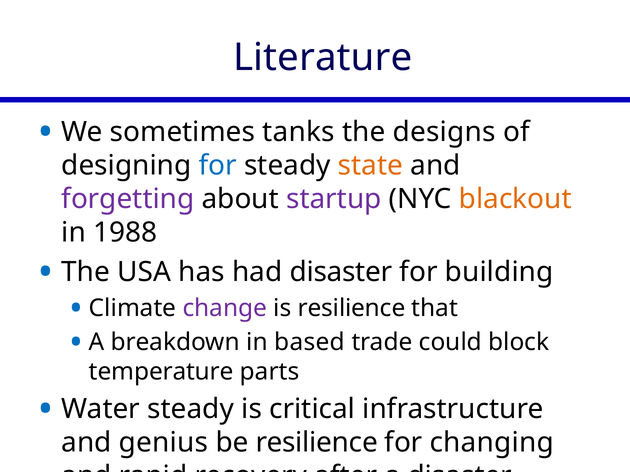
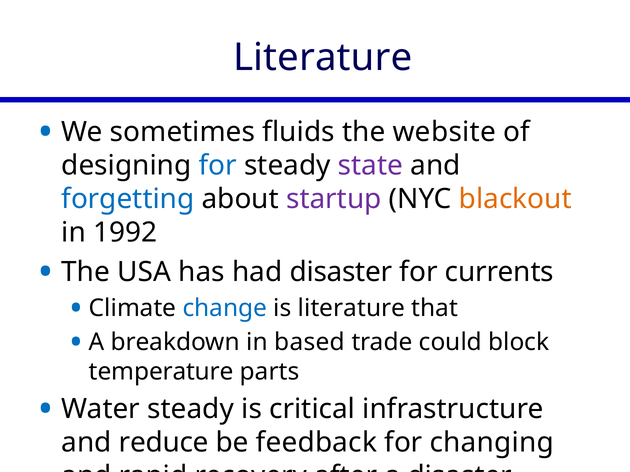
tanks: tanks -> fluids
designs: designs -> website
state colour: orange -> purple
forgetting colour: purple -> blue
1988: 1988 -> 1992
building: building -> currents
change colour: purple -> blue
is resilience: resilience -> literature
genius: genius -> reduce
be resilience: resilience -> feedback
